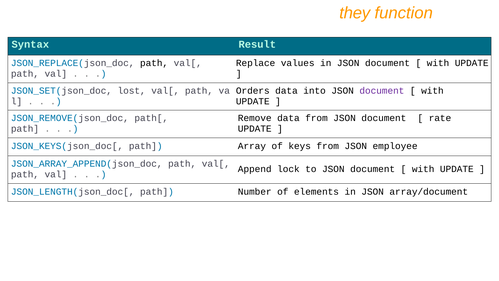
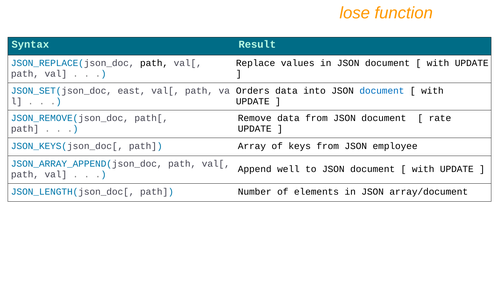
they: they -> lose
lost: lost -> east
document at (382, 91) colour: purple -> blue
lock: lock -> well
